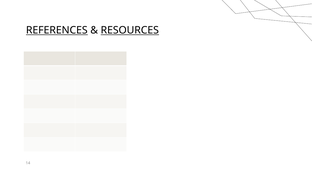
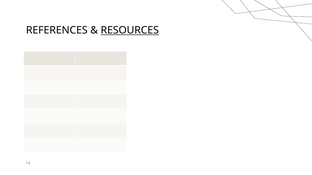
REFERENCES underline: present -> none
